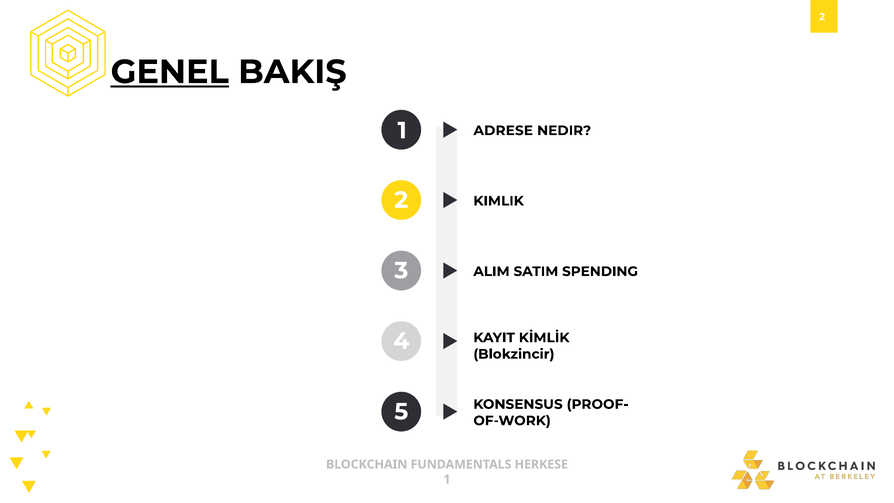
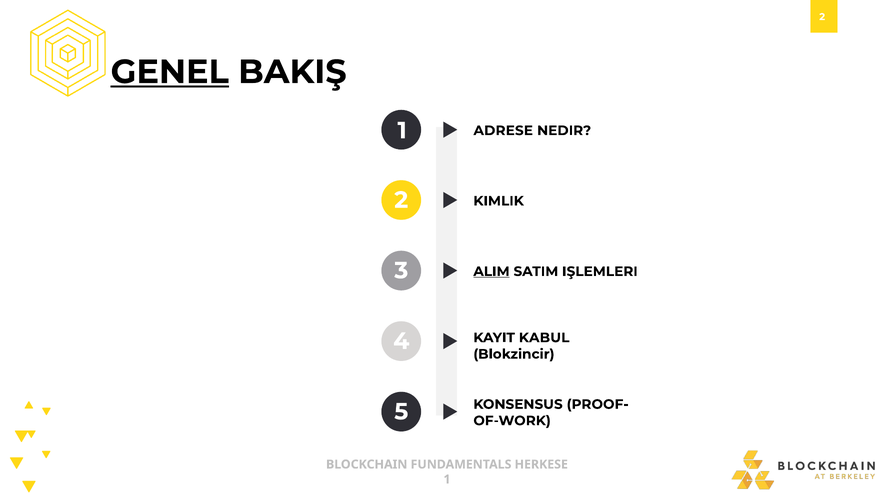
ALIM underline: none -> present
SPENDING: SPENDING -> IŞLEMLERI
KİMLİK: KİMLİK -> KABUL
